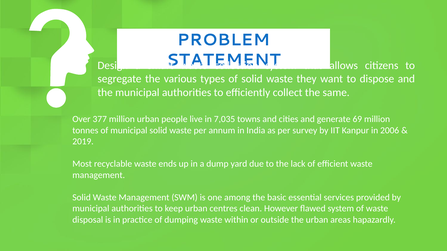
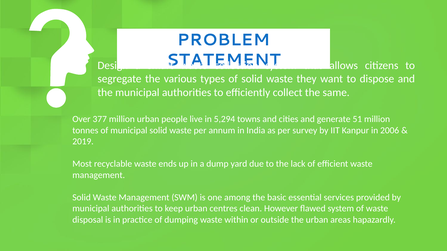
7,035: 7,035 -> 5,294
69: 69 -> 51
